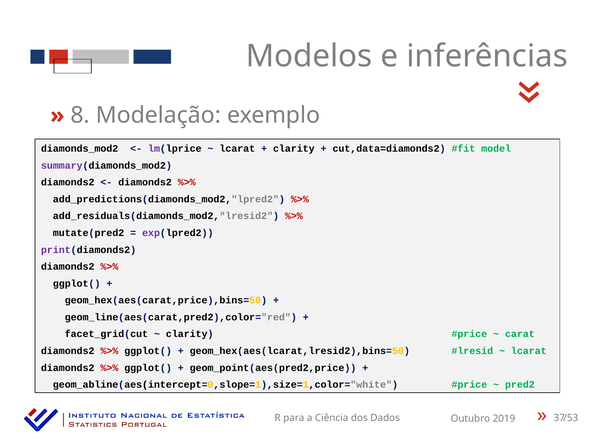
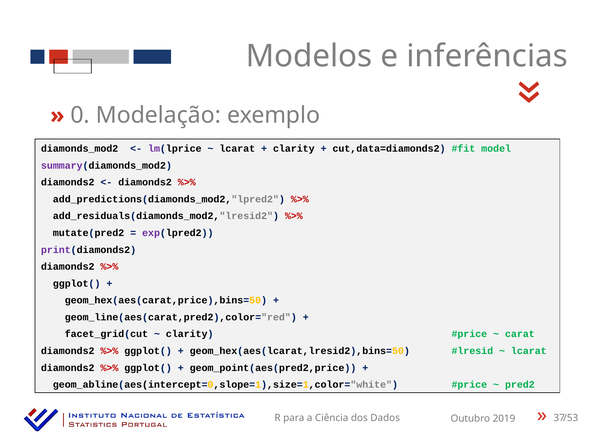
8: 8 -> 0
